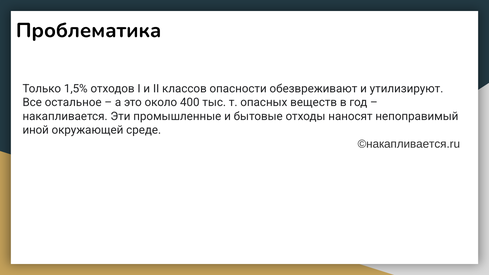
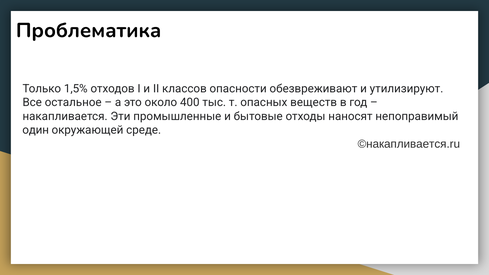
иной: иной -> один
